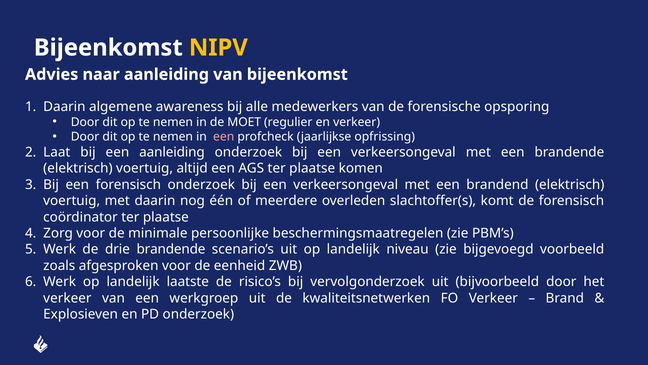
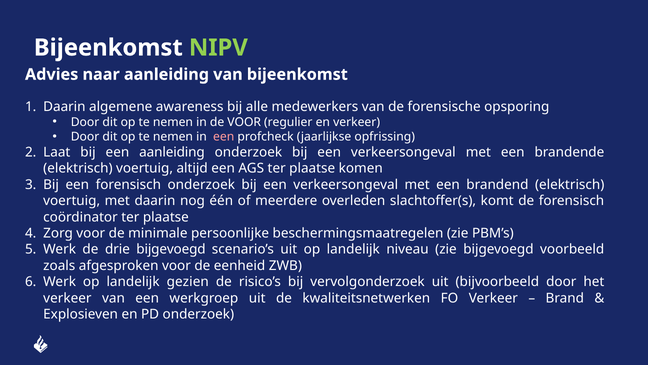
NIPV colour: yellow -> light green
de MOET: MOET -> VOOR
drie brandende: brandende -> bijgevoegd
laatste: laatste -> gezien
